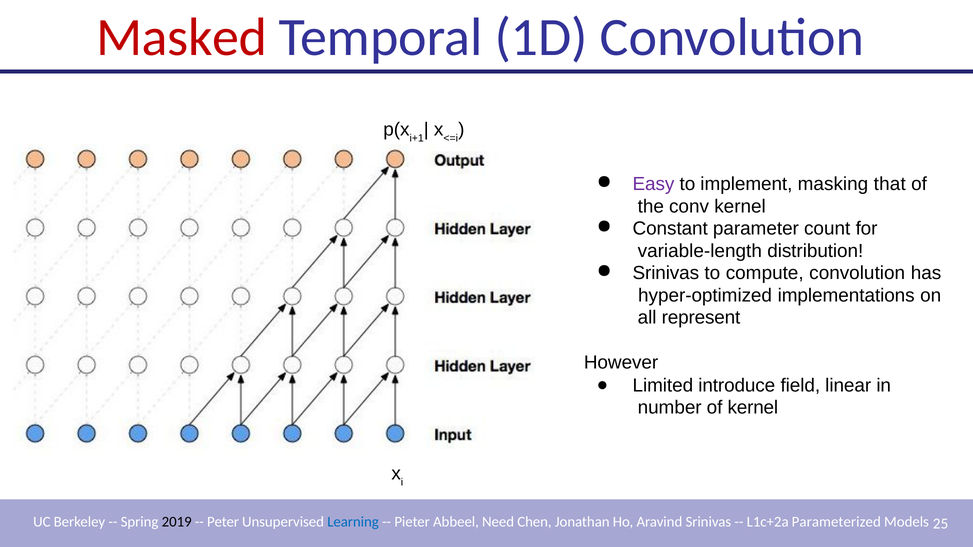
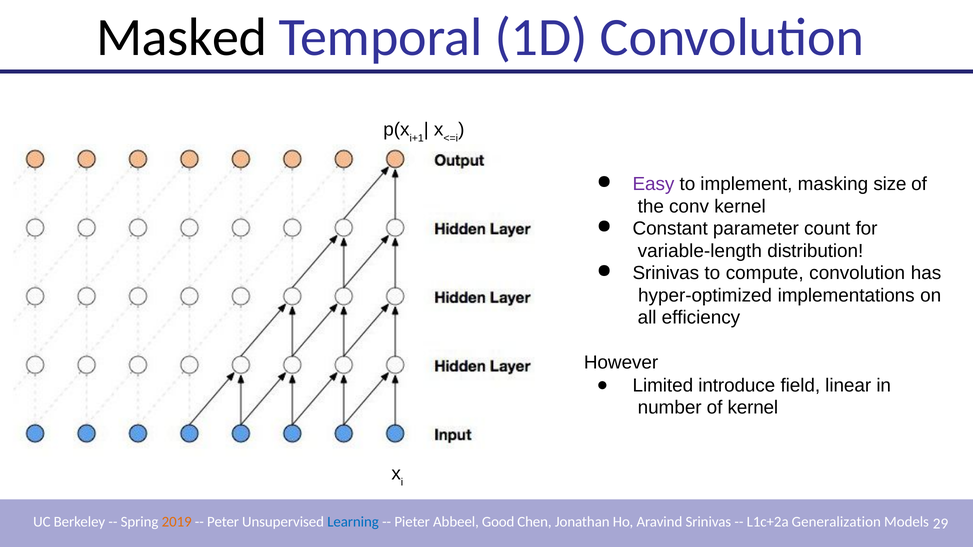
Masked colour: red -> black
that: that -> size
represent: represent -> efficiency
2019 colour: black -> orange
Need: Need -> Good
Parameterized: Parameterized -> Generalization
25: 25 -> 29
